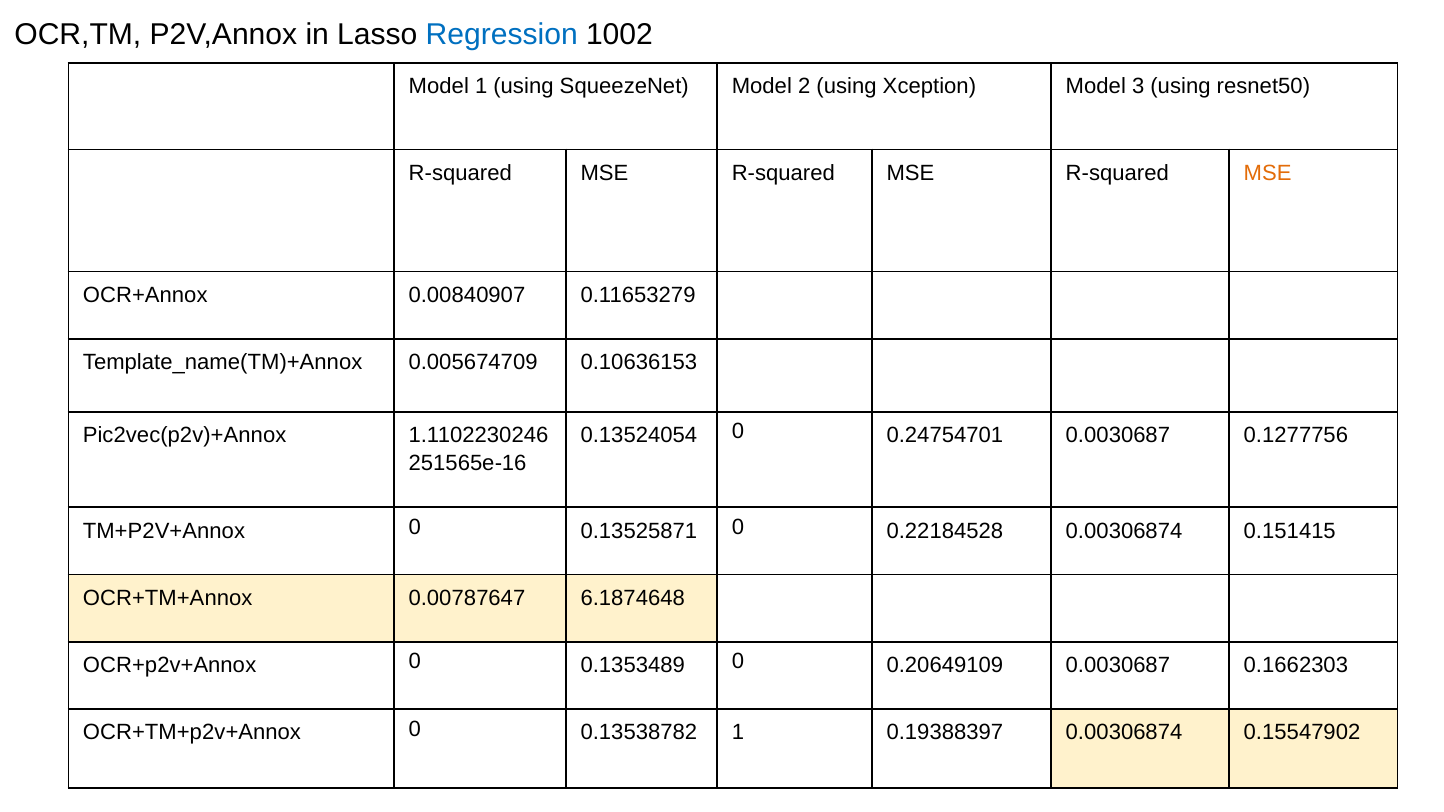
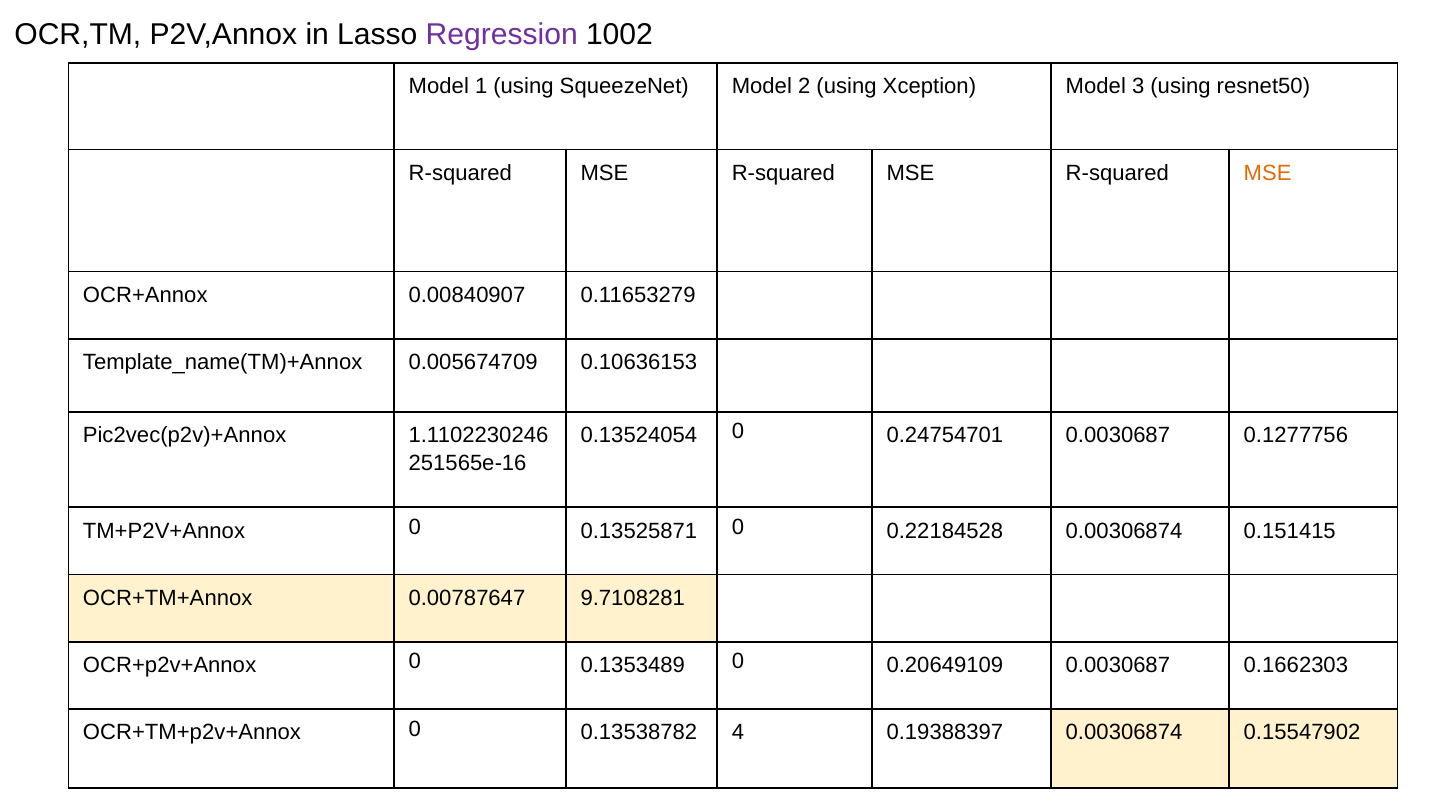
Regression colour: blue -> purple
6.1874648: 6.1874648 -> 9.7108281
0.13538782 1: 1 -> 4
